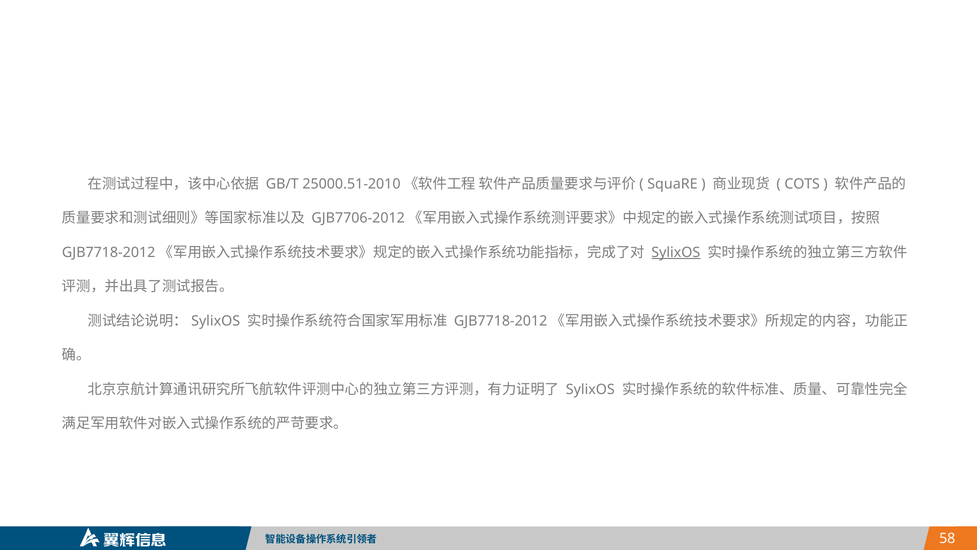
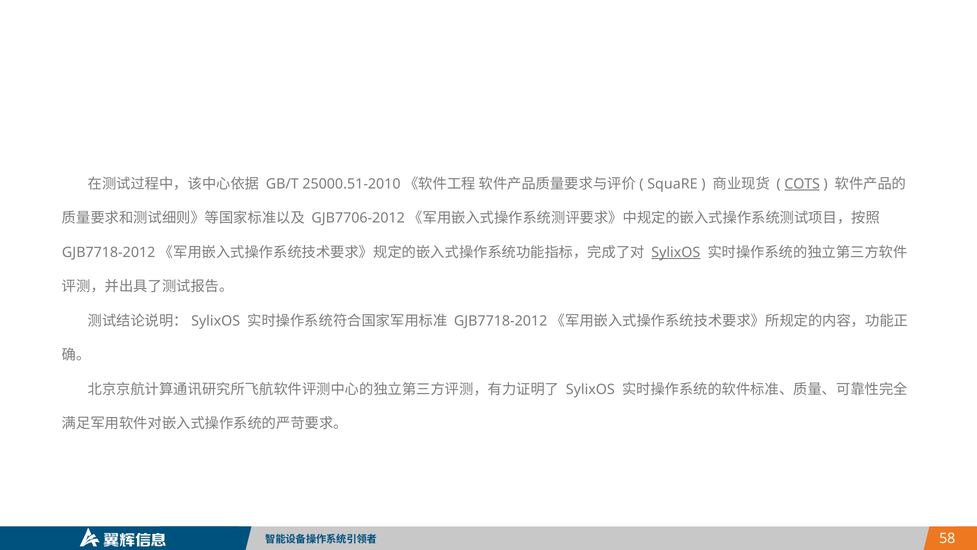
COTS underline: none -> present
